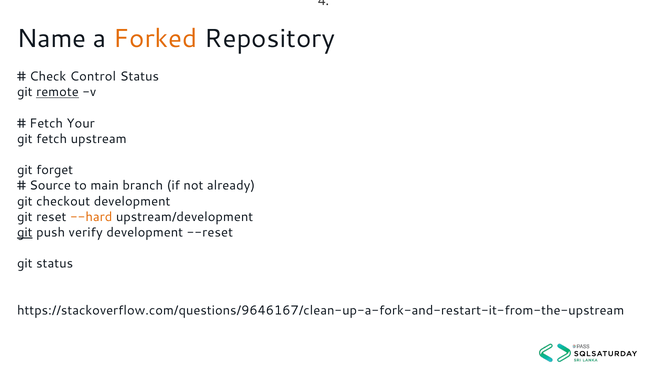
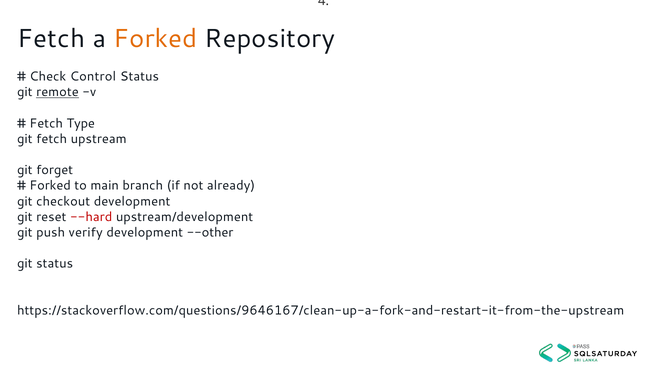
Name at (52, 39): Name -> Fetch
Your: Your -> Type
Source at (50, 186): Source -> Forked
--hard colour: orange -> red
git at (25, 232) underline: present -> none
--reset: --reset -> --other
